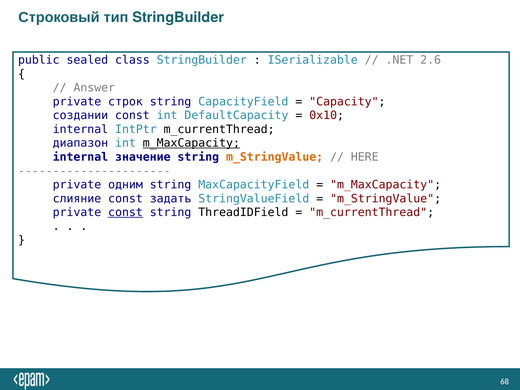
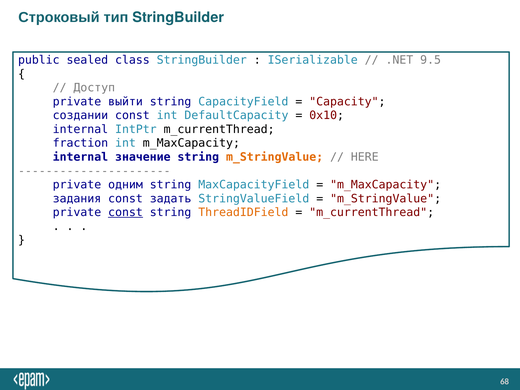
2.6: 2.6 -> 9.5
Answer: Answer -> Доступ
строк: строк -> выйти
диапазон: диапазон -> fraction
m_MaxCapacity at (191, 143) underline: present -> none
слияние: слияние -> задания
ThreadIDField colour: black -> orange
